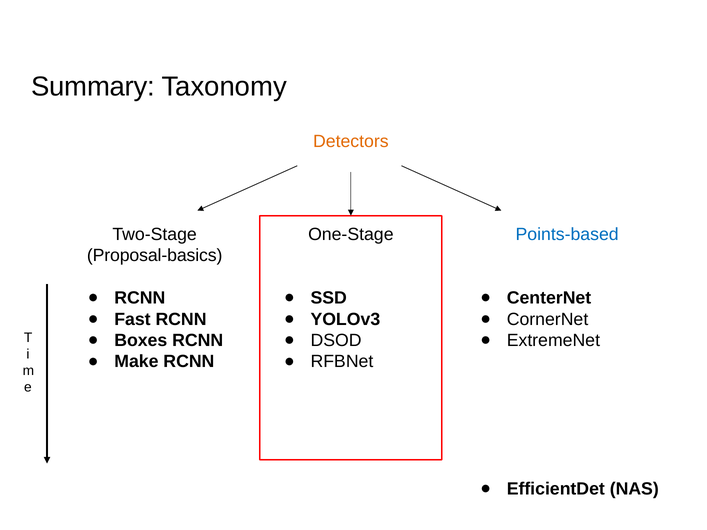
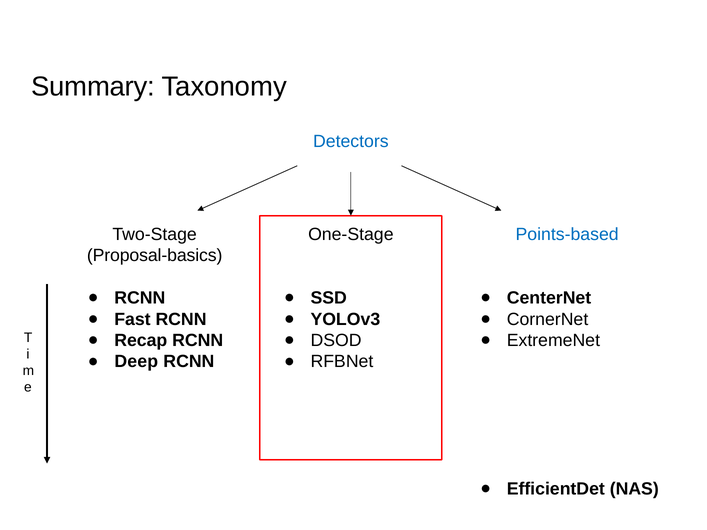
Detectors colour: orange -> blue
Boxes: Boxes -> Recap
Make: Make -> Deep
